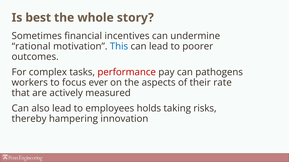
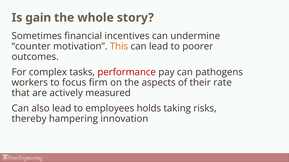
best: best -> gain
rational: rational -> counter
This colour: blue -> orange
ever: ever -> firm
